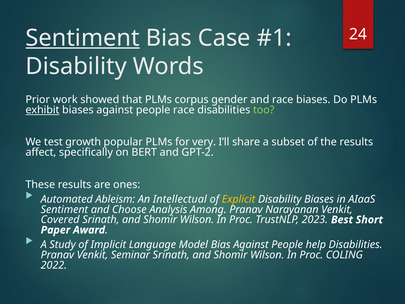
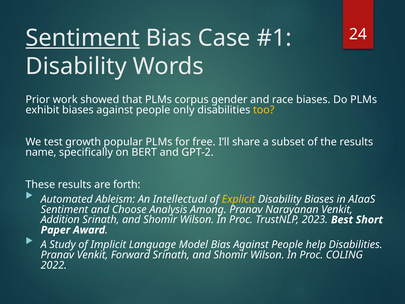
exhibit underline: present -> none
people race: race -> only
too colour: light green -> yellow
very: very -> free
affect: affect -> name
ones: ones -> forth
Covered: Covered -> Addition
Seminar: Seminar -> Forward
